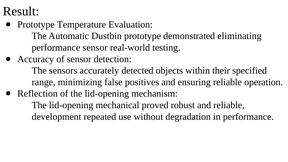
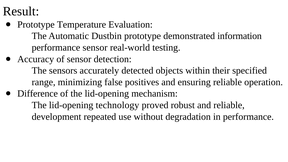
eliminating: eliminating -> information
Reflection: Reflection -> Difference
mechanical: mechanical -> technology
